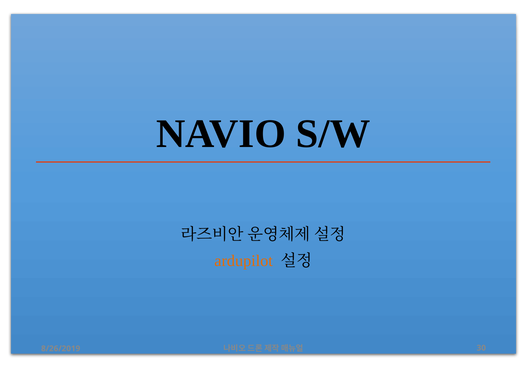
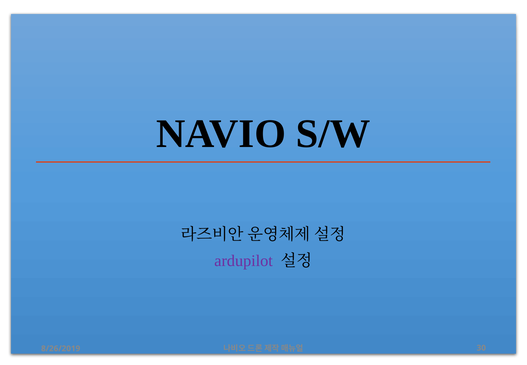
ardupilot colour: orange -> purple
